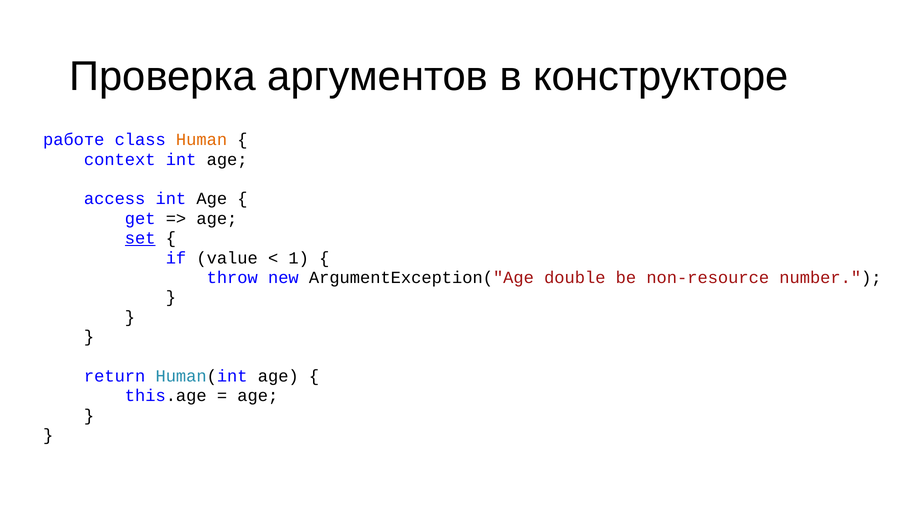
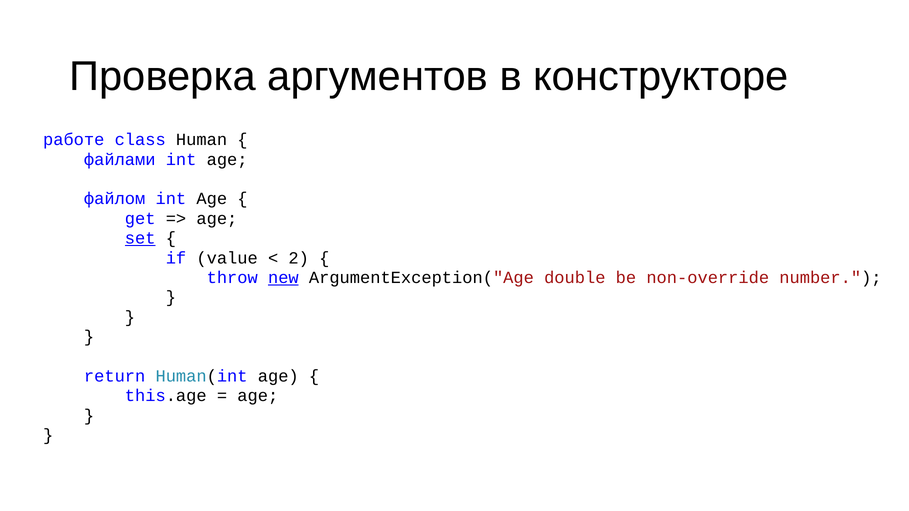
Human colour: orange -> black
context: context -> файлами
access: access -> файлом
1: 1 -> 2
new underline: none -> present
non-resource: non-resource -> non-override
